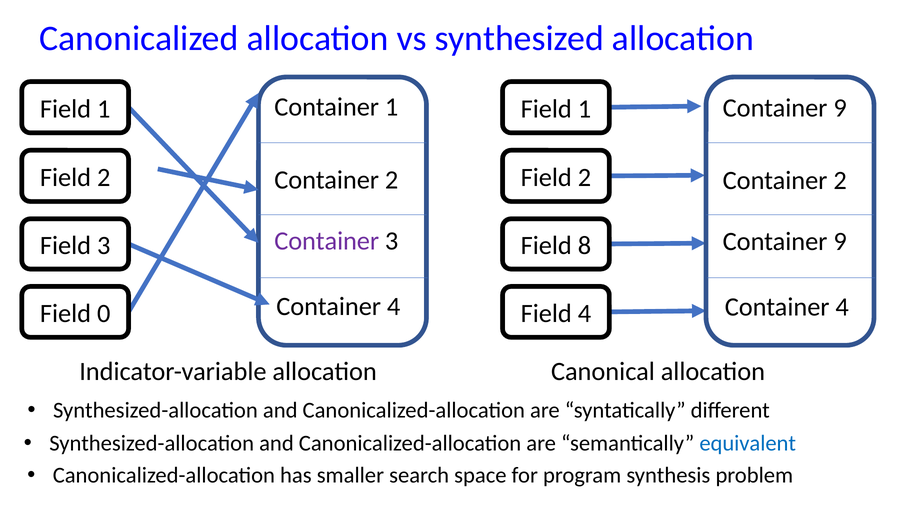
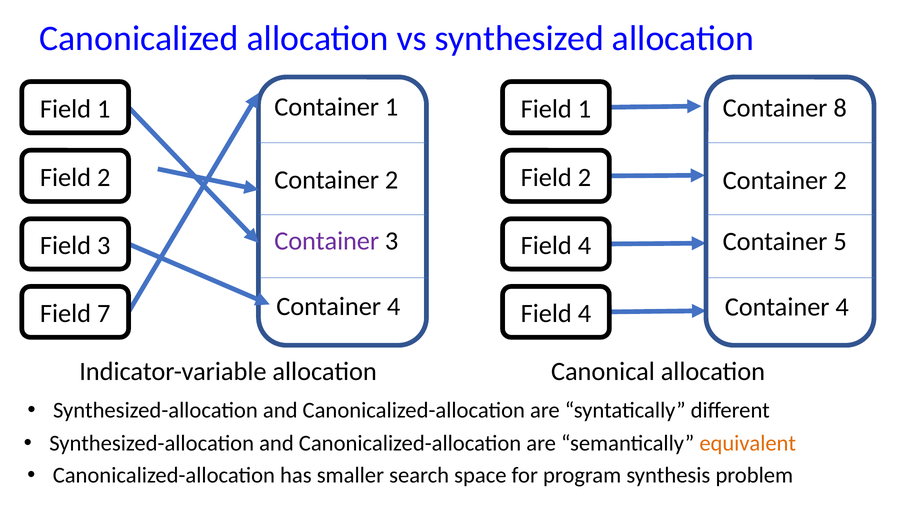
9 at (840, 108): 9 -> 8
9 at (840, 242): 9 -> 5
8 at (584, 246): 8 -> 4
0: 0 -> 7
equivalent colour: blue -> orange
